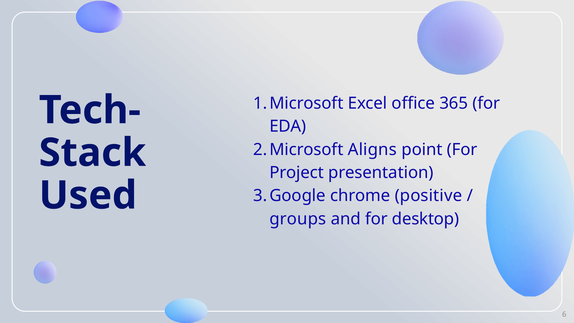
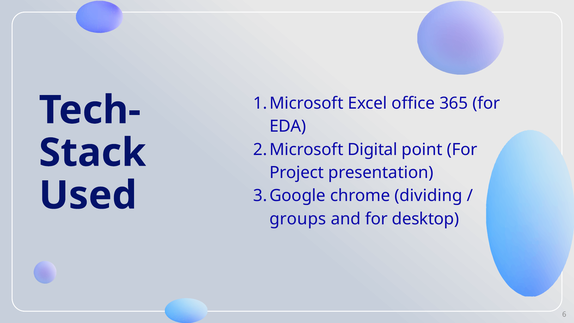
Aligns: Aligns -> Digital
positive: positive -> dividing
